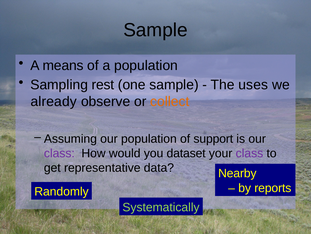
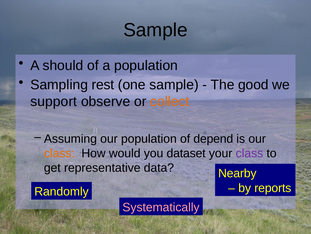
means: means -> should
uses: uses -> good
already: already -> support
support: support -> depend
class at (59, 153) colour: purple -> orange
Systematically colour: light green -> pink
